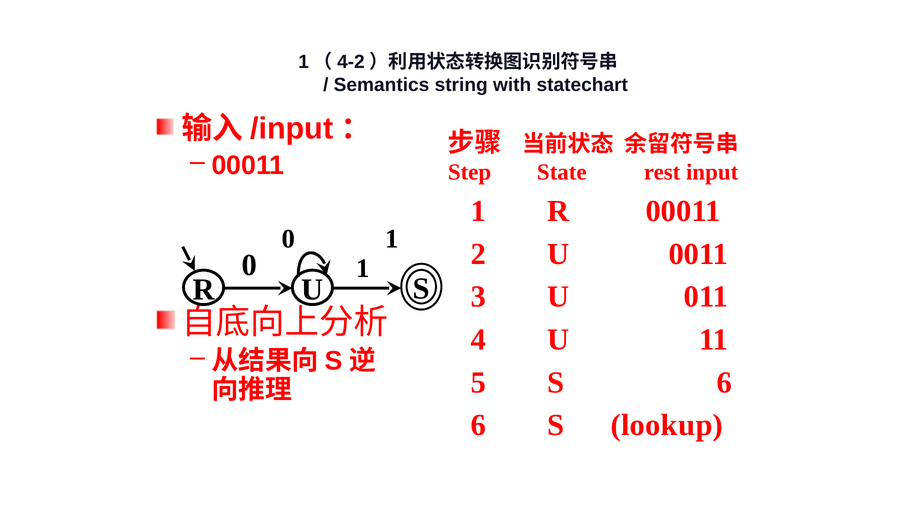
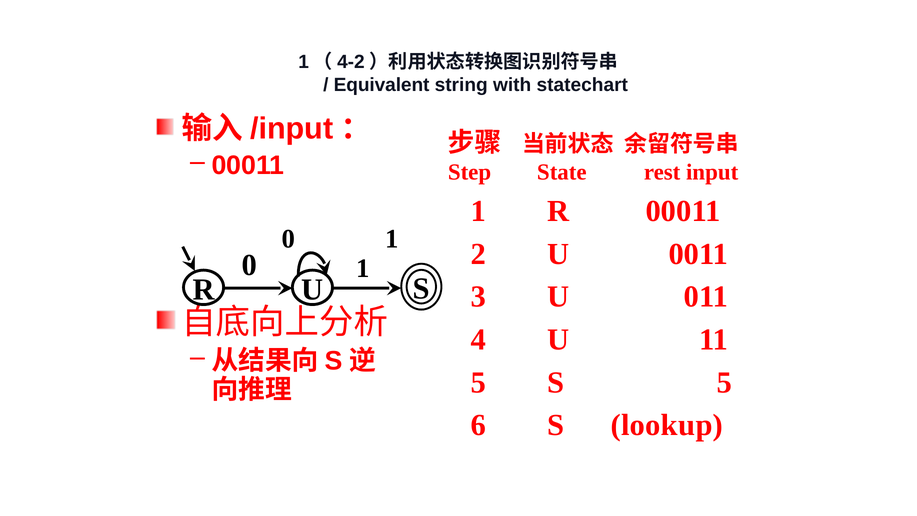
Semantics: Semantics -> Equivalent
S 6: 6 -> 5
